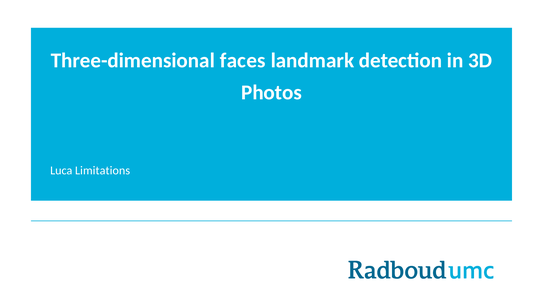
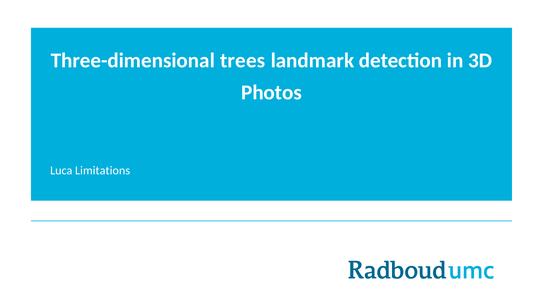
faces: faces -> trees
